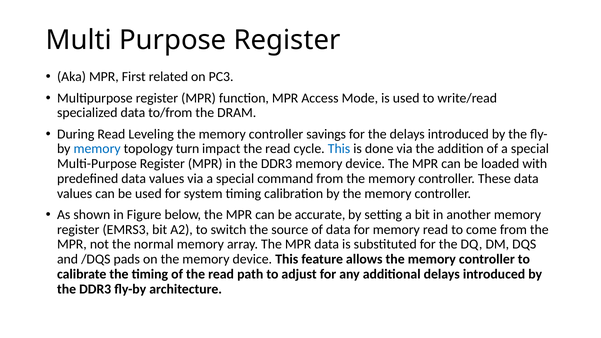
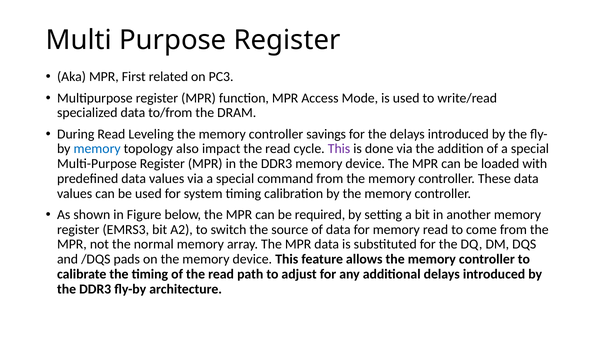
turn: turn -> also
This at (339, 149) colour: blue -> purple
accurate: accurate -> required
